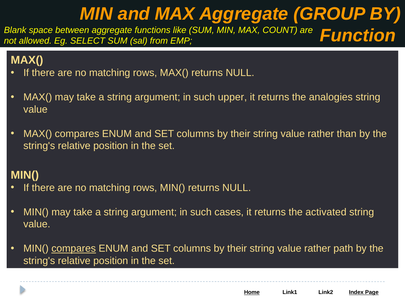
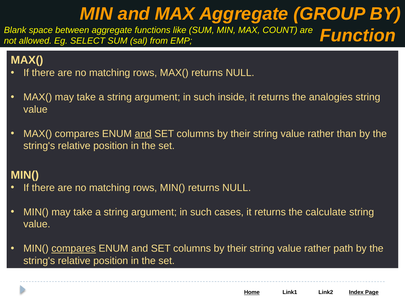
upper: upper -> inside
and at (143, 134) underline: none -> present
activated: activated -> calculate
